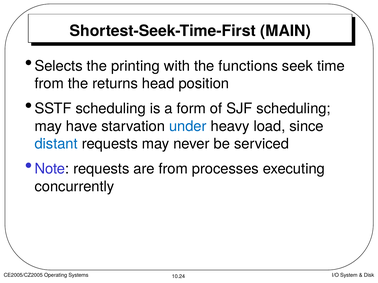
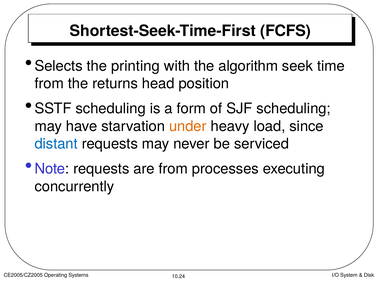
MAIN: MAIN -> FCFS
functions: functions -> algorithm
under colour: blue -> orange
